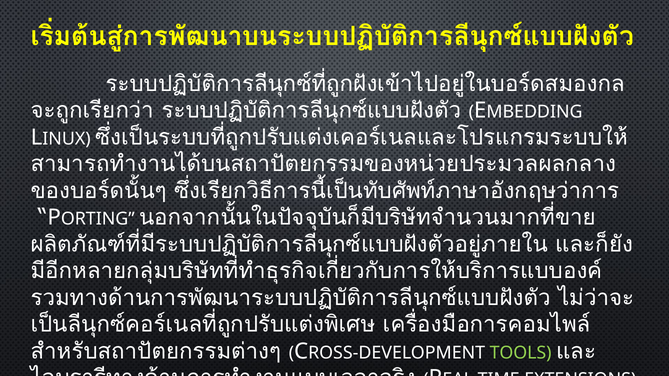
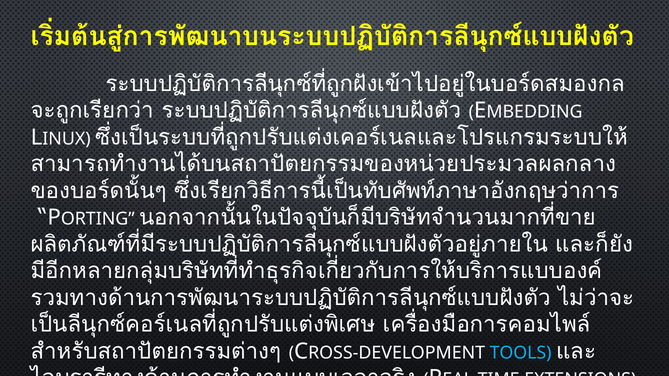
TOOLS colour: light green -> light blue
